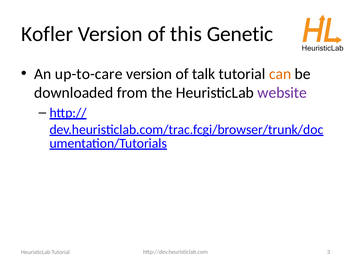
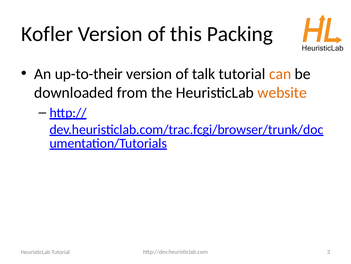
Genetic: Genetic -> Packing
up-to-care: up-to-care -> up-to-their
website colour: purple -> orange
